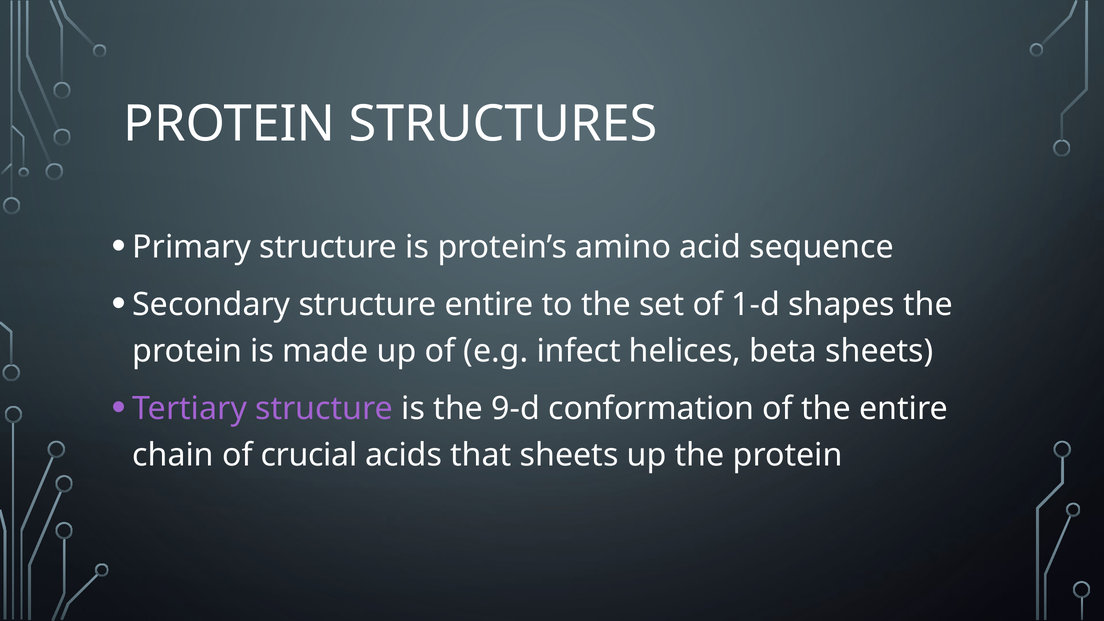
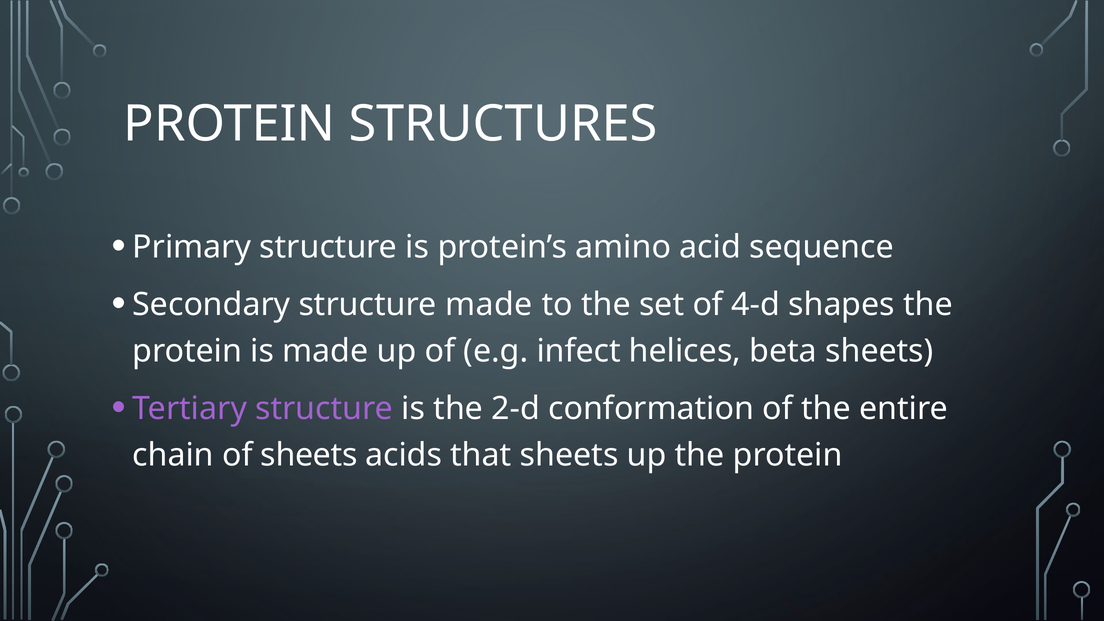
structure entire: entire -> made
1-d: 1-d -> 4-d
9-d: 9-d -> 2-d
of crucial: crucial -> sheets
